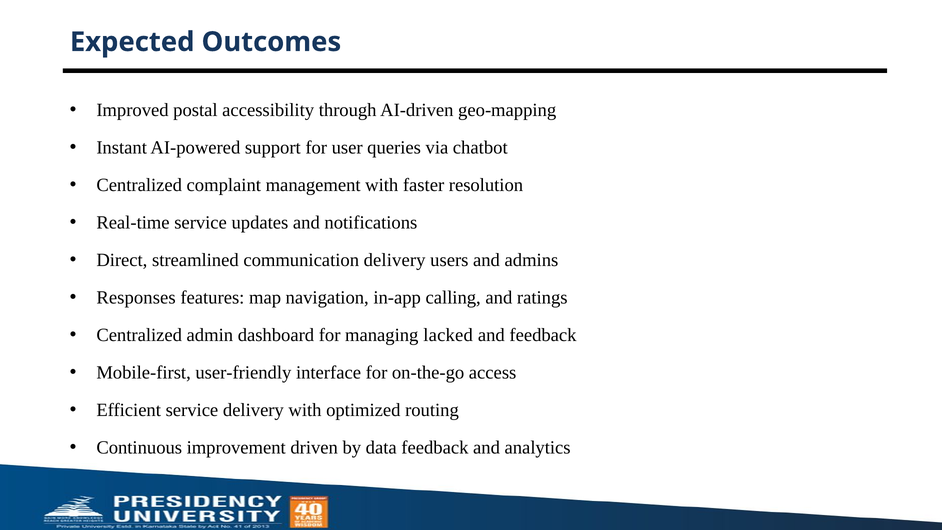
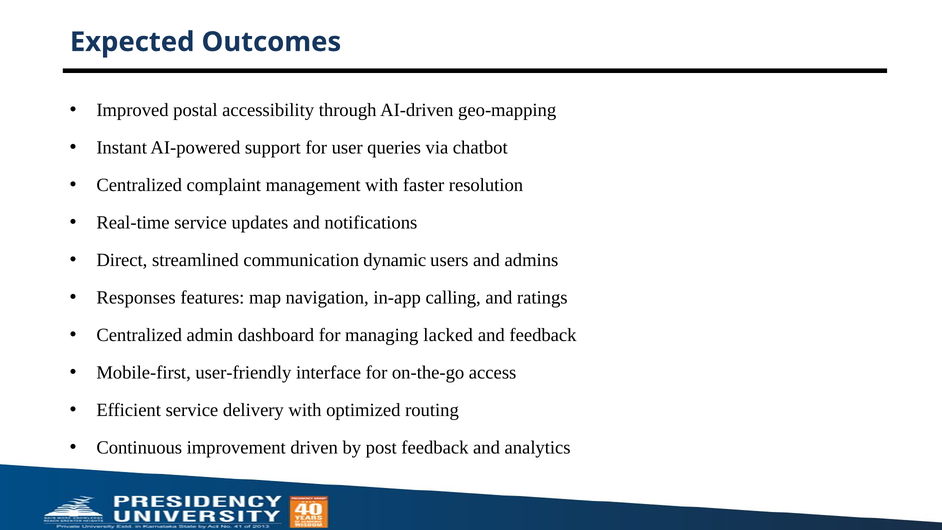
communication delivery: delivery -> dynamic
data: data -> post
